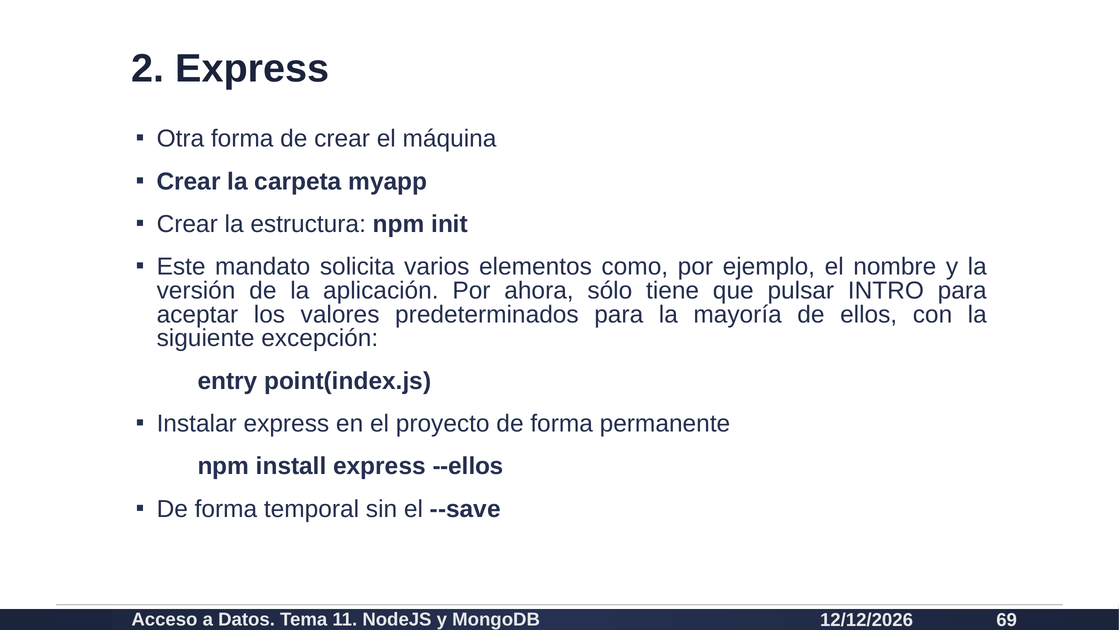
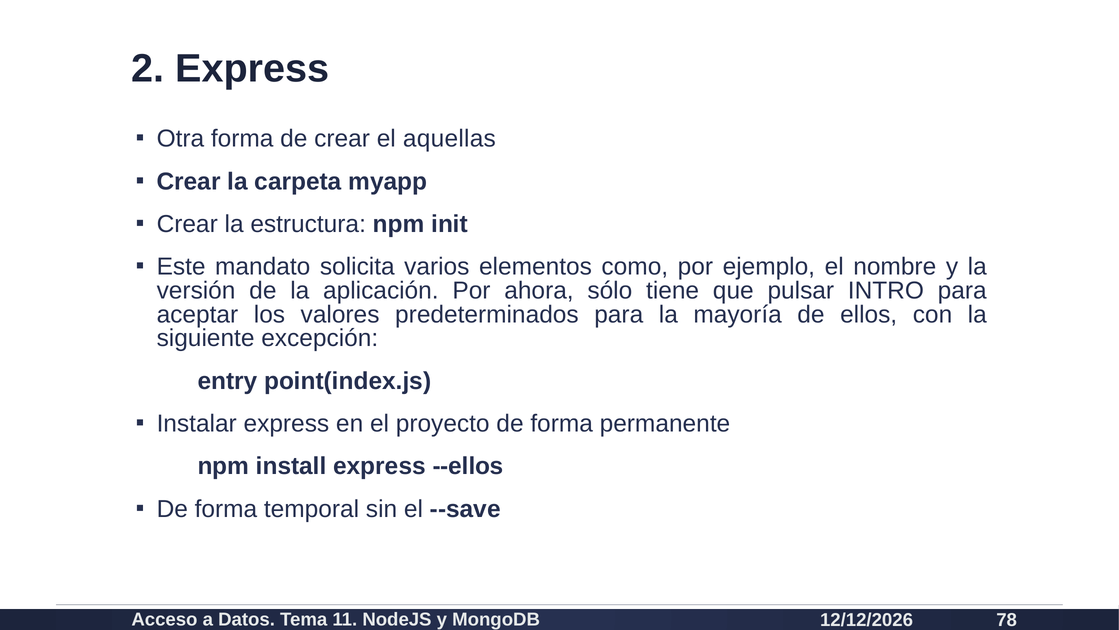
máquina: máquina -> aquellas
69: 69 -> 78
